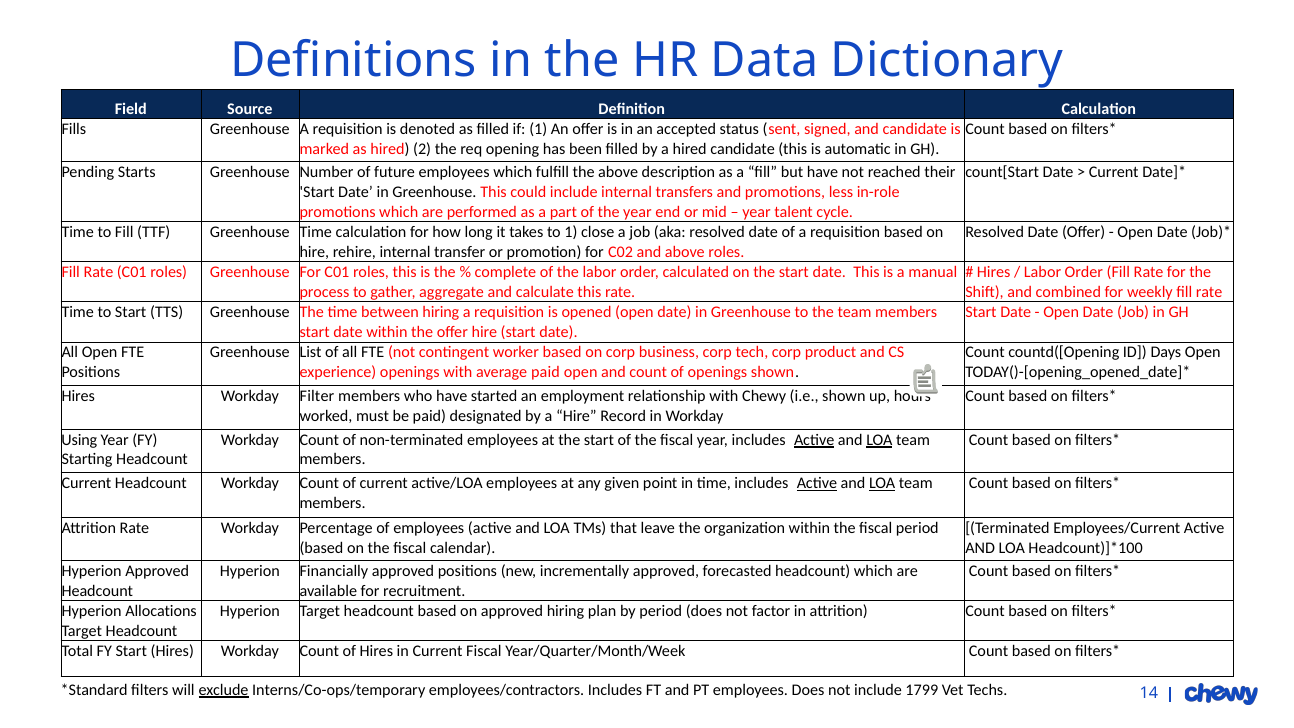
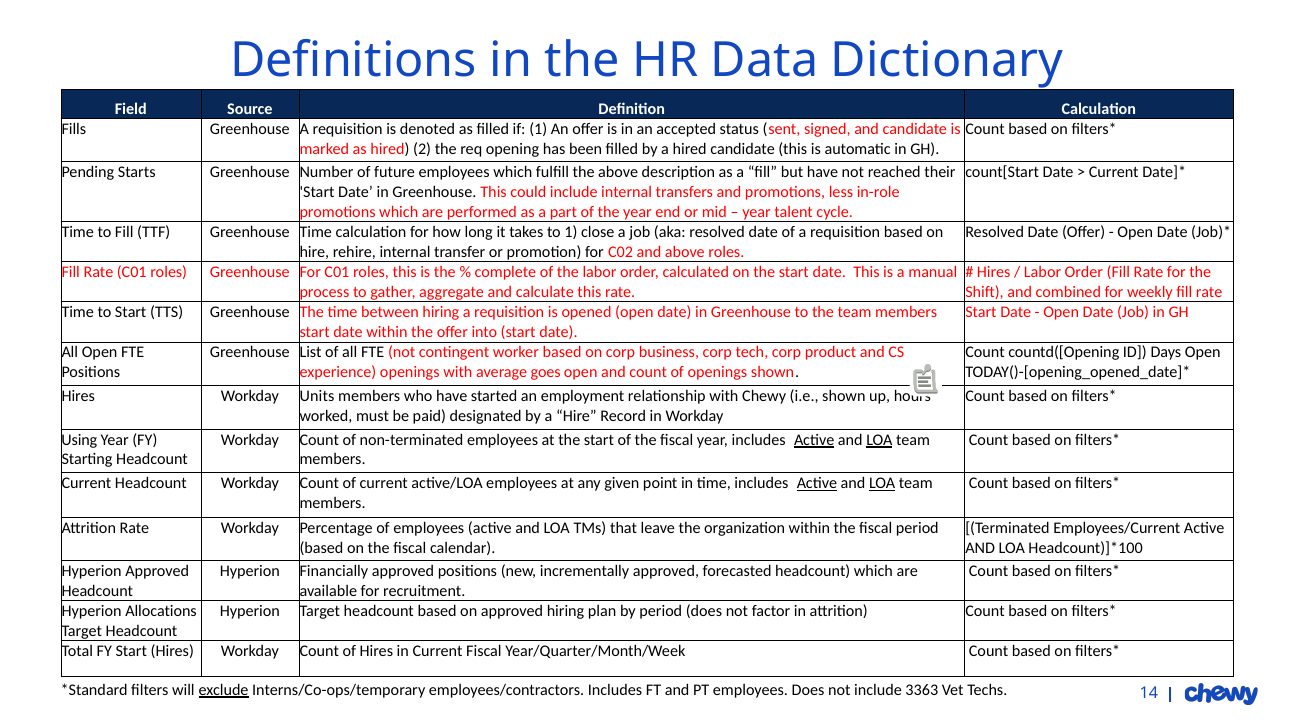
offer hire: hire -> into
average paid: paid -> goes
Filter: Filter -> Units
1799: 1799 -> 3363
